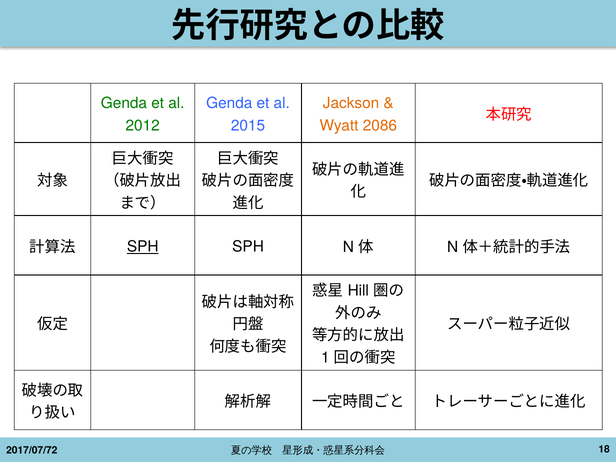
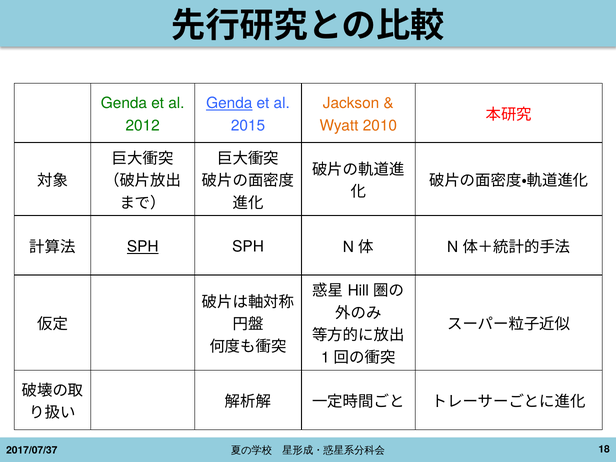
Genda at (229, 103) underline: none -> present
2086: 2086 -> 2010
2017/07/72: 2017/07/72 -> 2017/07/37
